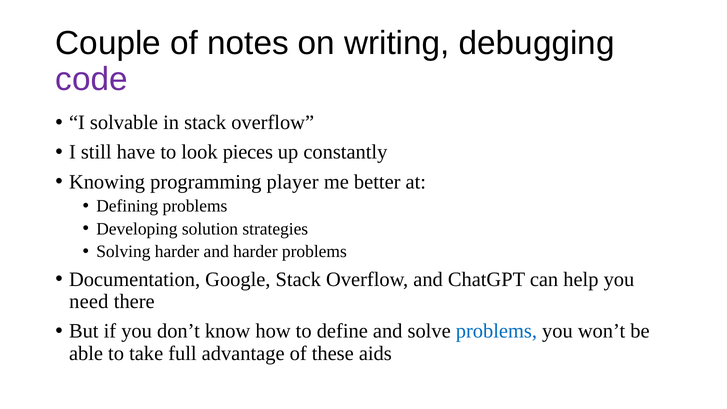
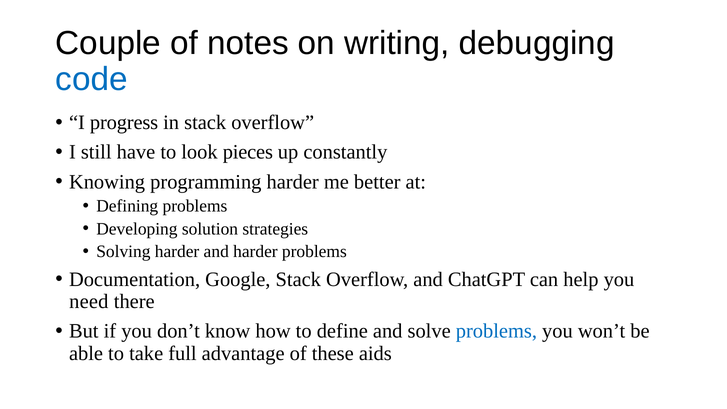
code colour: purple -> blue
solvable: solvable -> progress
programming player: player -> harder
